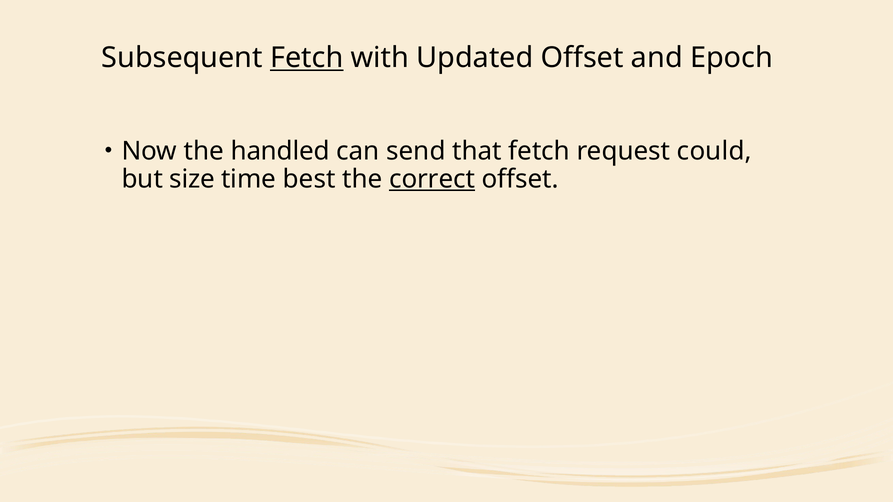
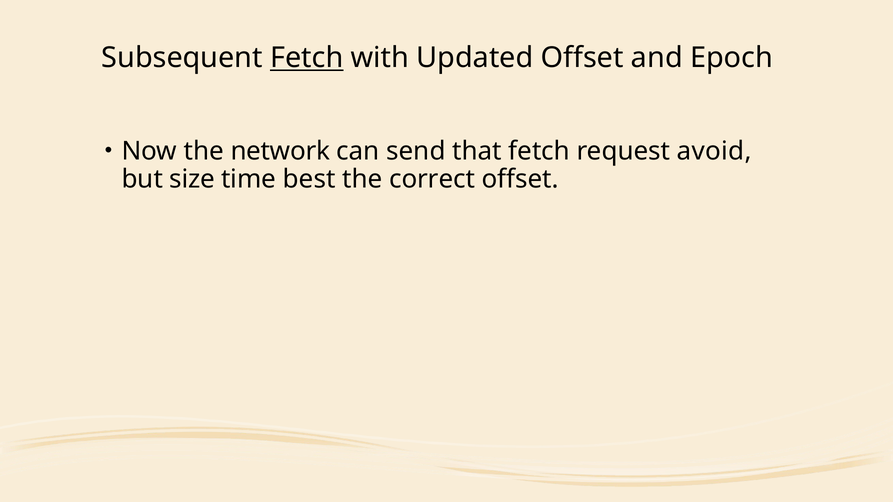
handled: handled -> network
could: could -> avoid
correct underline: present -> none
